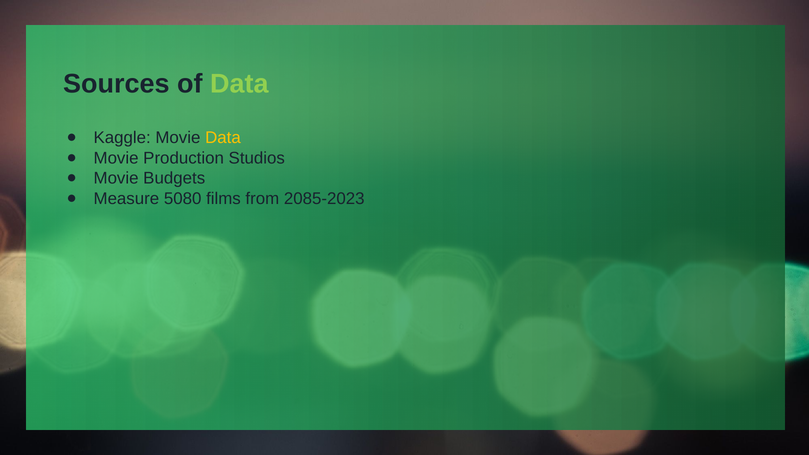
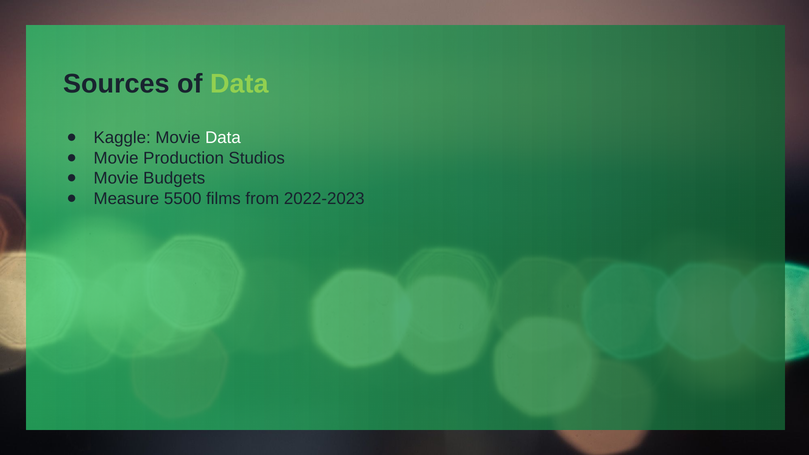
Data at (223, 138) colour: yellow -> white
5080: 5080 -> 5500
2085-2023: 2085-2023 -> 2022-2023
